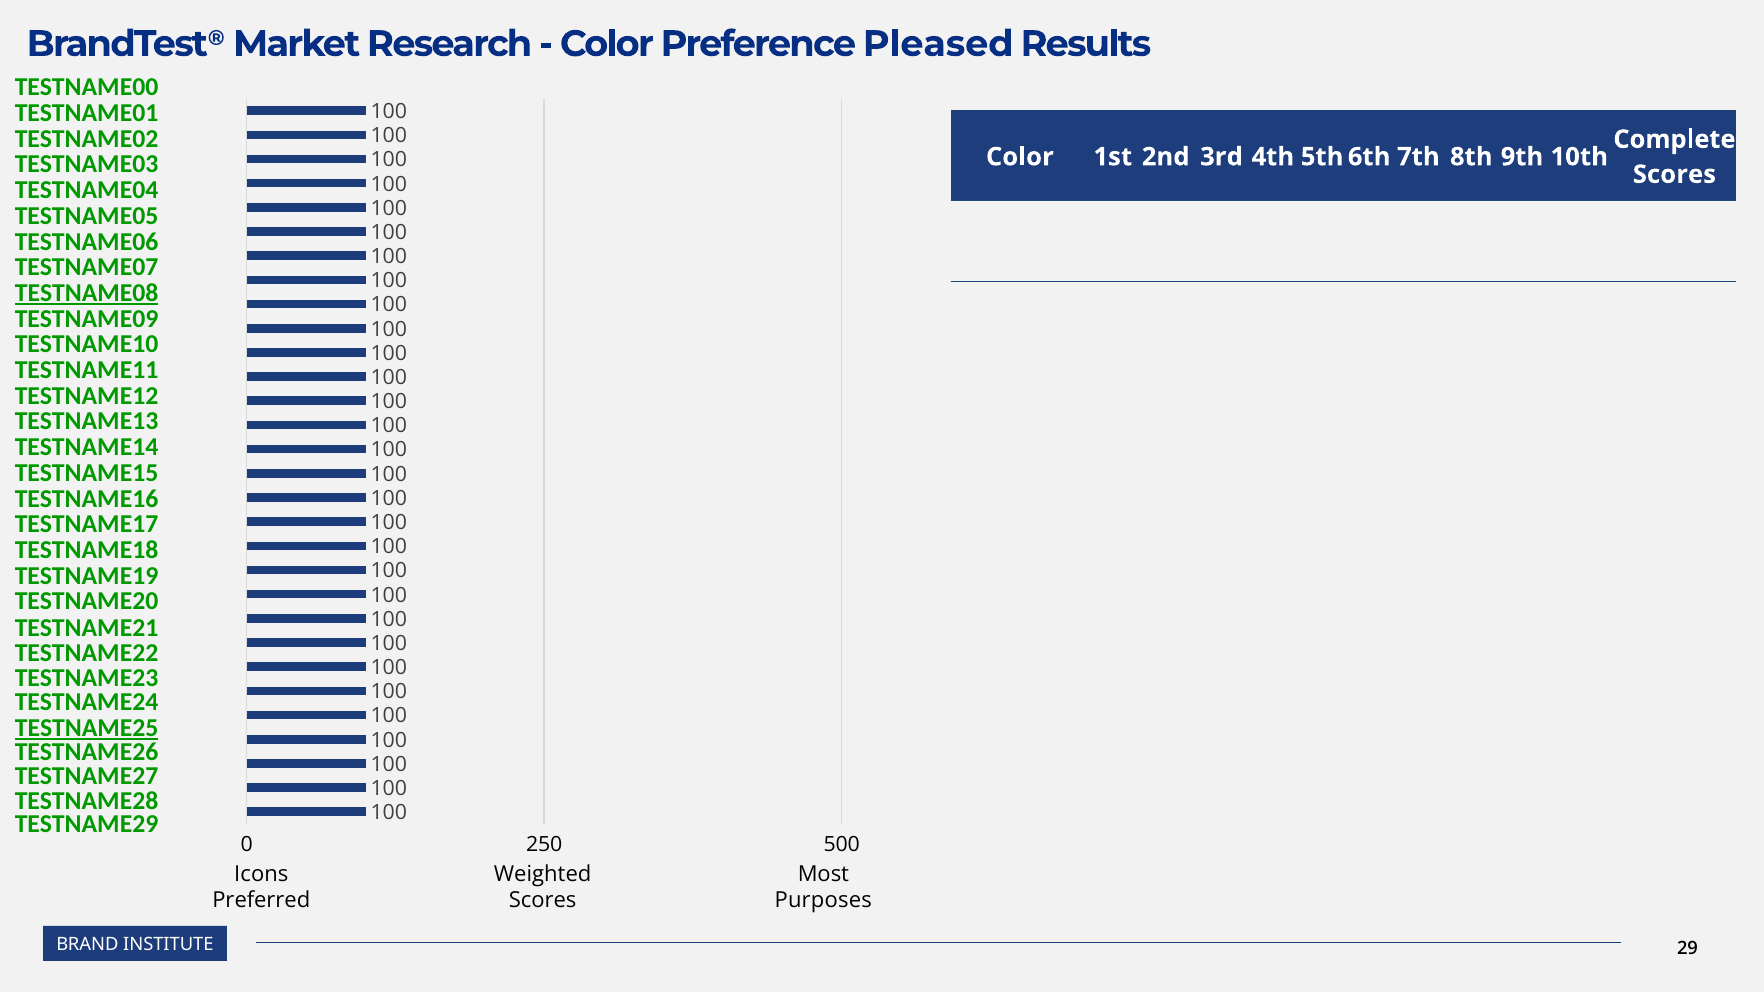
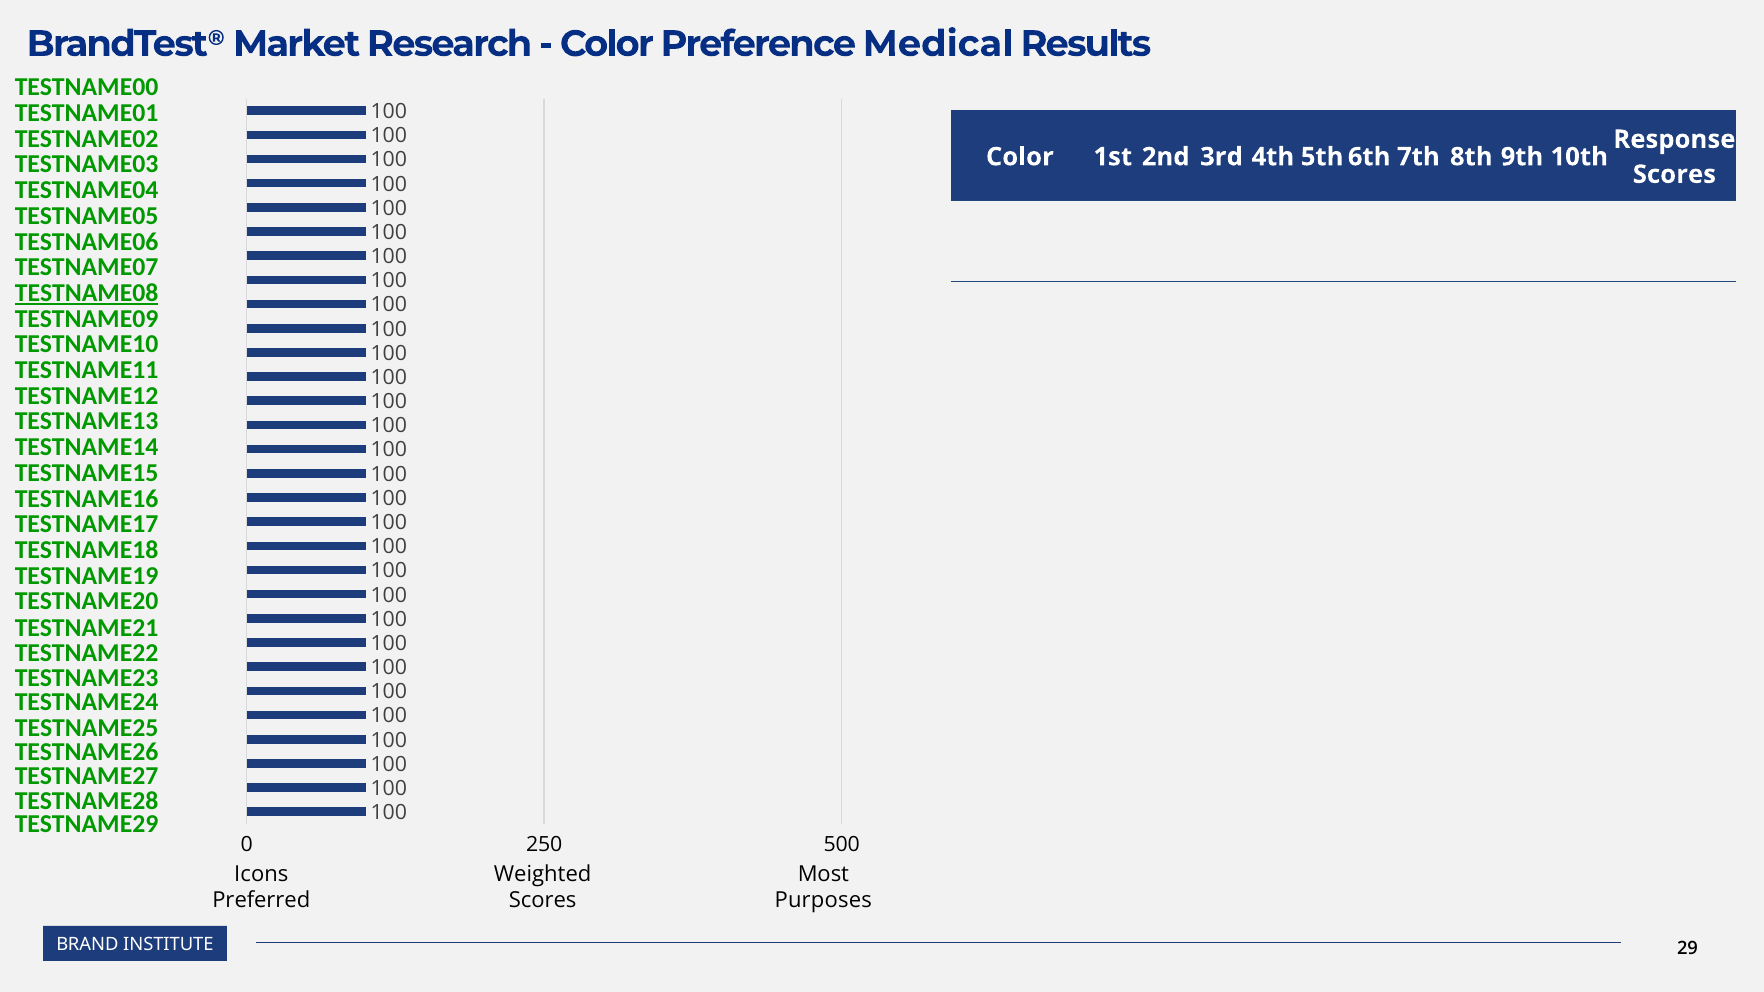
Pleased: Pleased -> Medical
Complete: Complete -> Response
TESTNAME25 underline: present -> none
